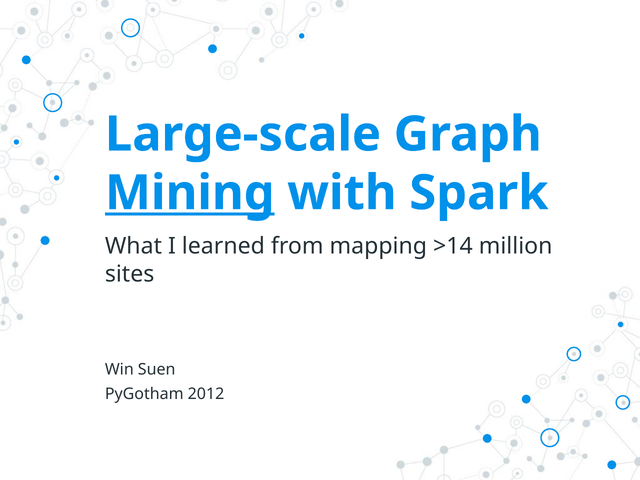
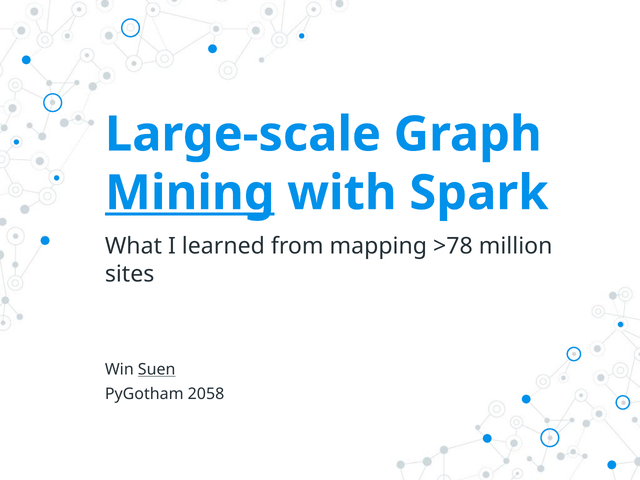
>14: >14 -> >78
Suen underline: none -> present
2012: 2012 -> 2058
